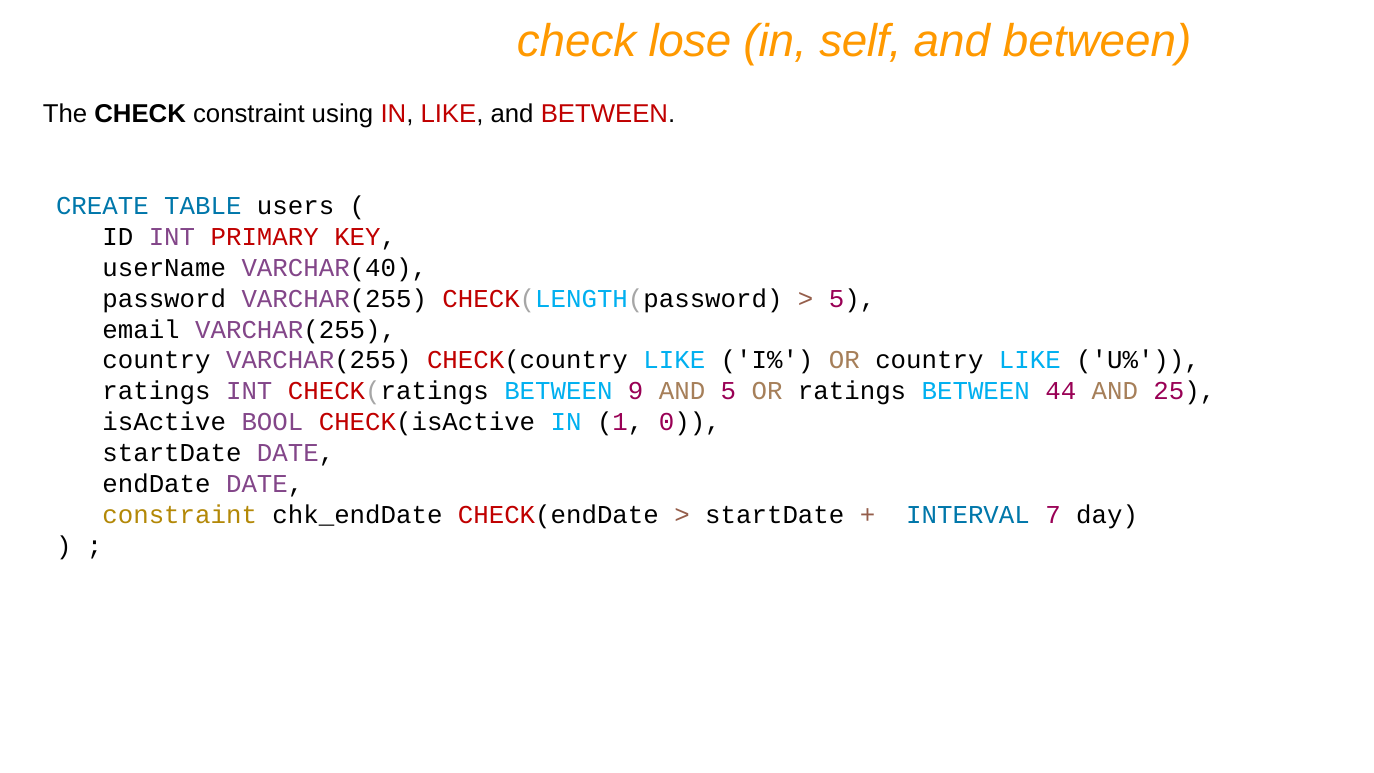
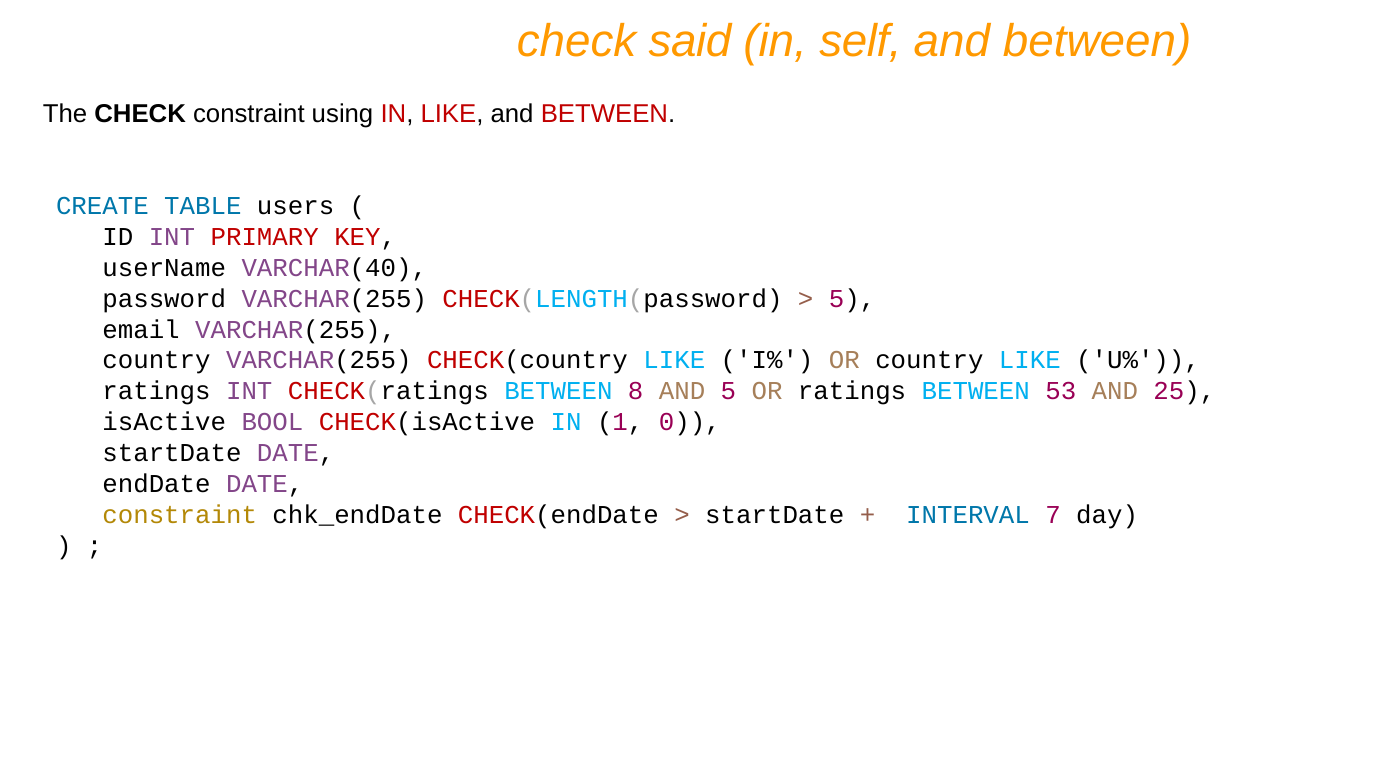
lose: lose -> said
9: 9 -> 8
44: 44 -> 53
